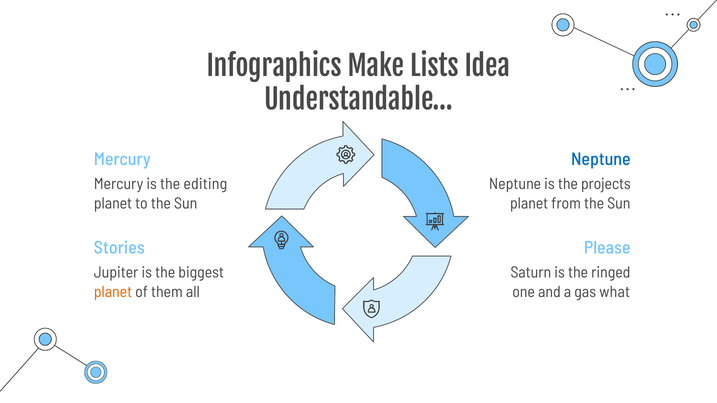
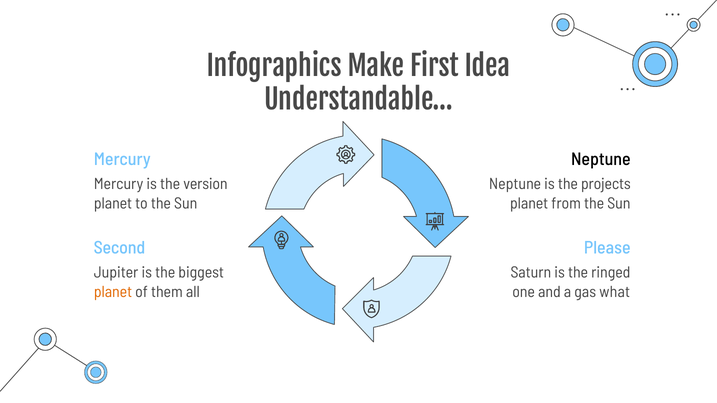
Lists: Lists -> First
Neptune at (601, 160) colour: blue -> black
editing: editing -> version
Stories: Stories -> Second
